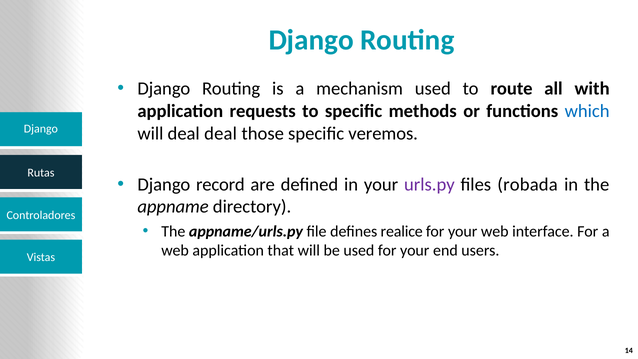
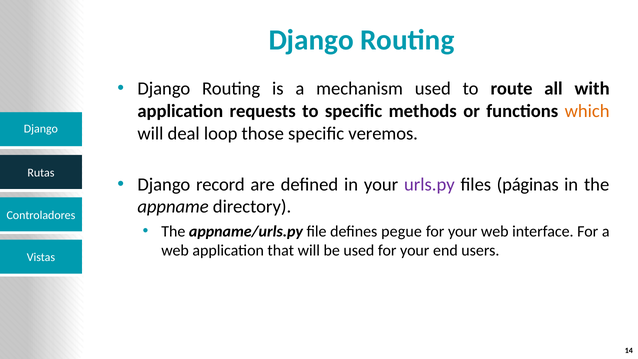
which colour: blue -> orange
deal deal: deal -> loop
robada: robada -> páginas
realice: realice -> pegue
